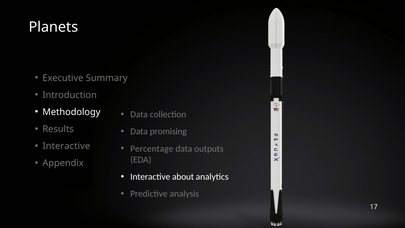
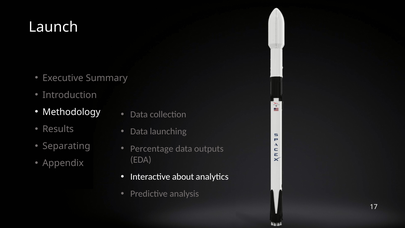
Planets: Planets -> Launch
promising: promising -> launching
Interactive at (66, 146): Interactive -> Separating
